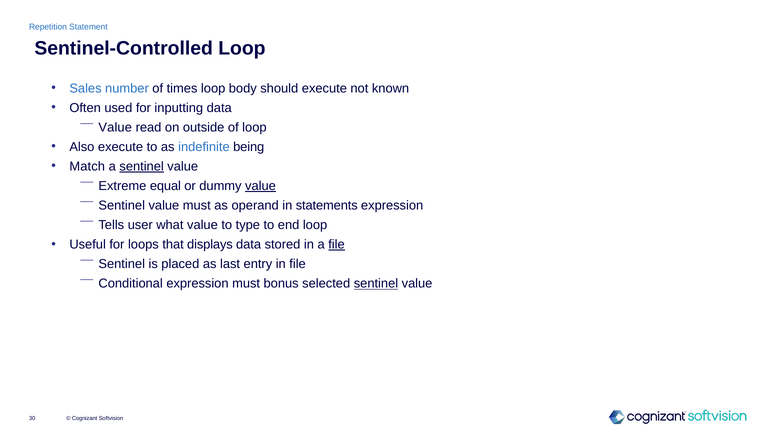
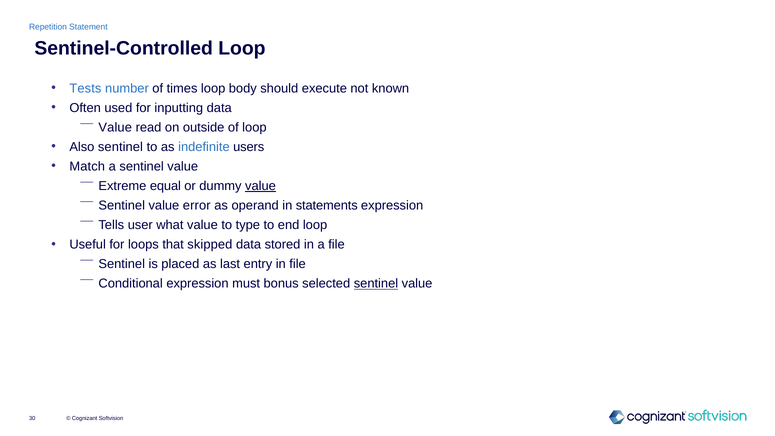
Sales: Sales -> Tests
Also execute: execute -> sentinel
being: being -> users
sentinel at (142, 166) underline: present -> none
value must: must -> error
displays: displays -> skipped
file at (337, 245) underline: present -> none
